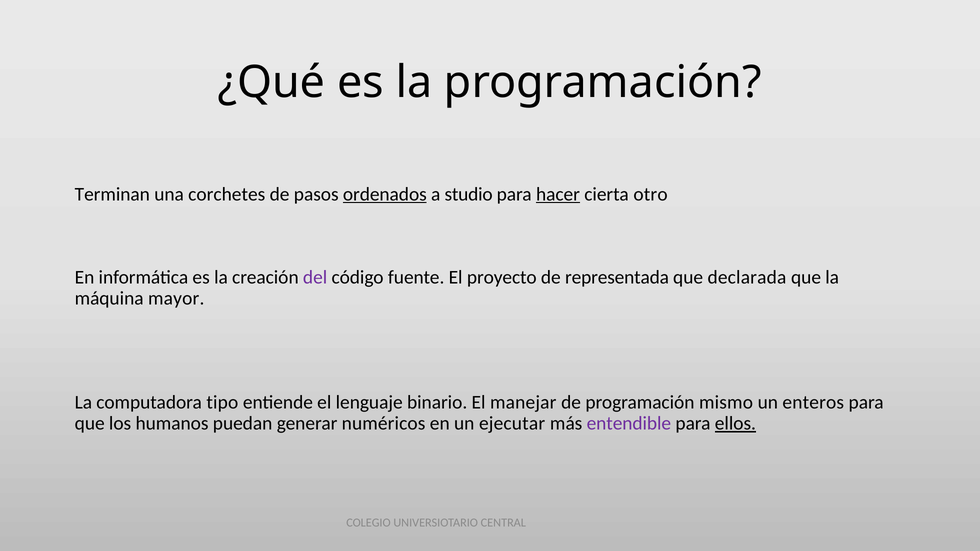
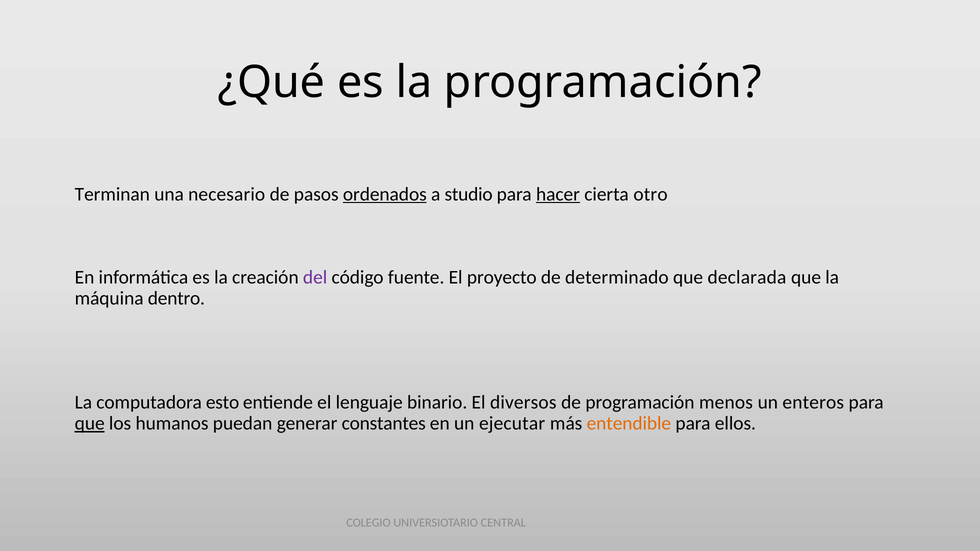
corchetes: corchetes -> necesario
representada: representada -> determinado
mayor: mayor -> dentro
tipo: tipo -> esto
manejar: manejar -> diversos
mismo: mismo -> menos
que at (90, 424) underline: none -> present
numéricos: numéricos -> constantes
entendible colour: purple -> orange
ellos underline: present -> none
